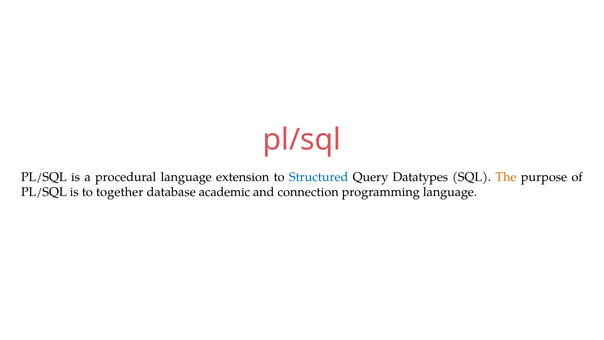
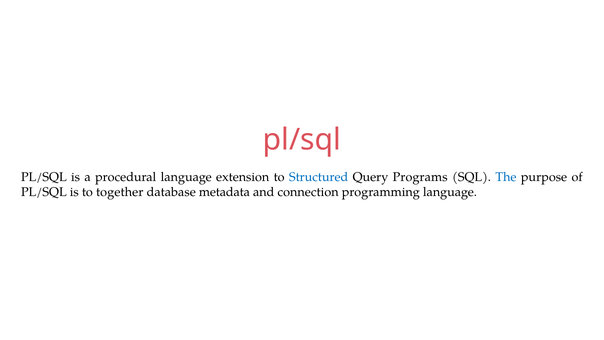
Datatypes: Datatypes -> Programs
The colour: orange -> blue
academic: academic -> metadata
